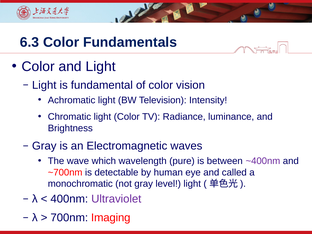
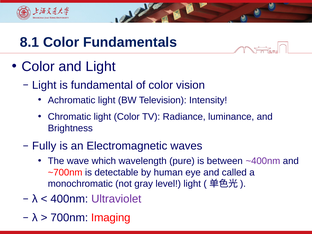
6.3: 6.3 -> 8.1
Gray at (44, 146): Gray -> Fully
